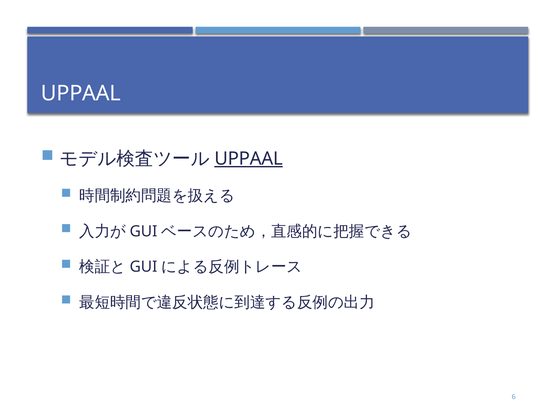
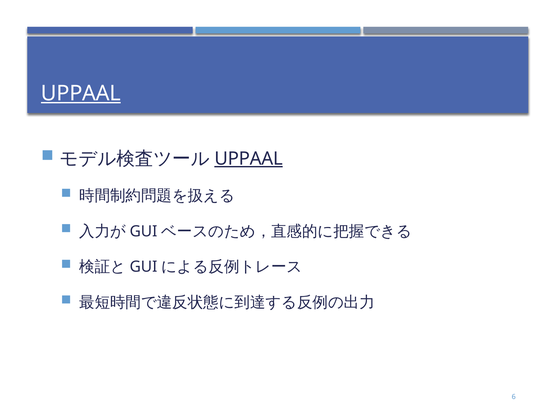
UPPAAL at (81, 93) underline: none -> present
